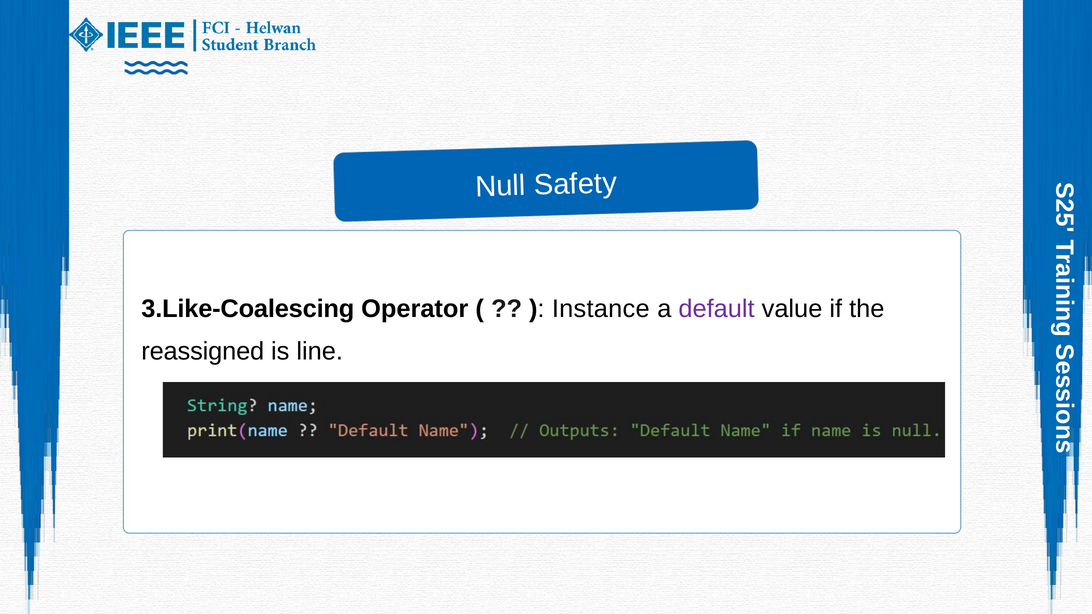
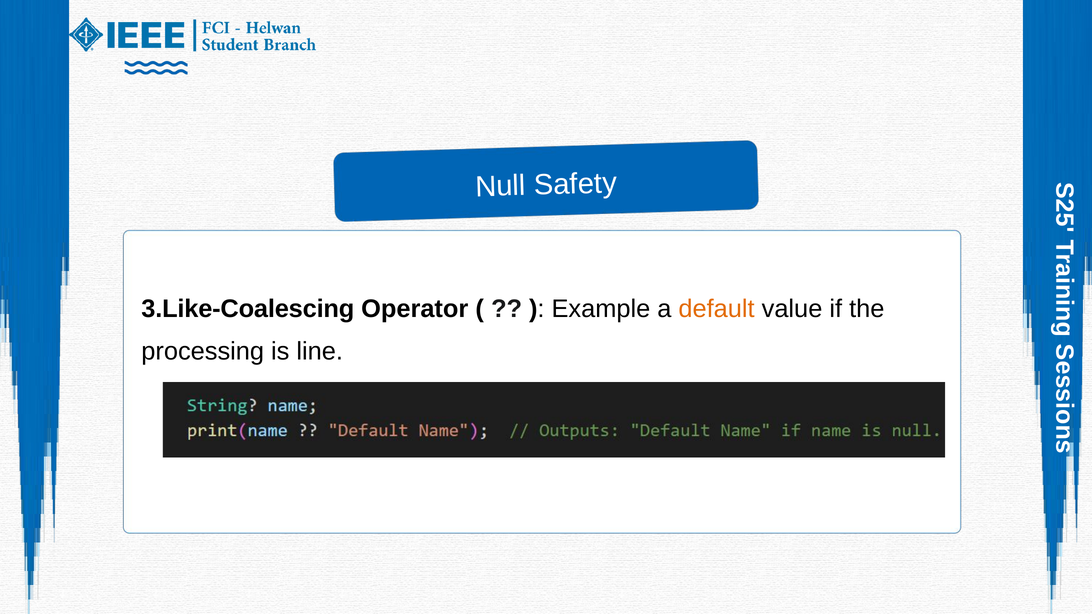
Instance: Instance -> Example
default colour: purple -> orange
reassigned: reassigned -> processing
